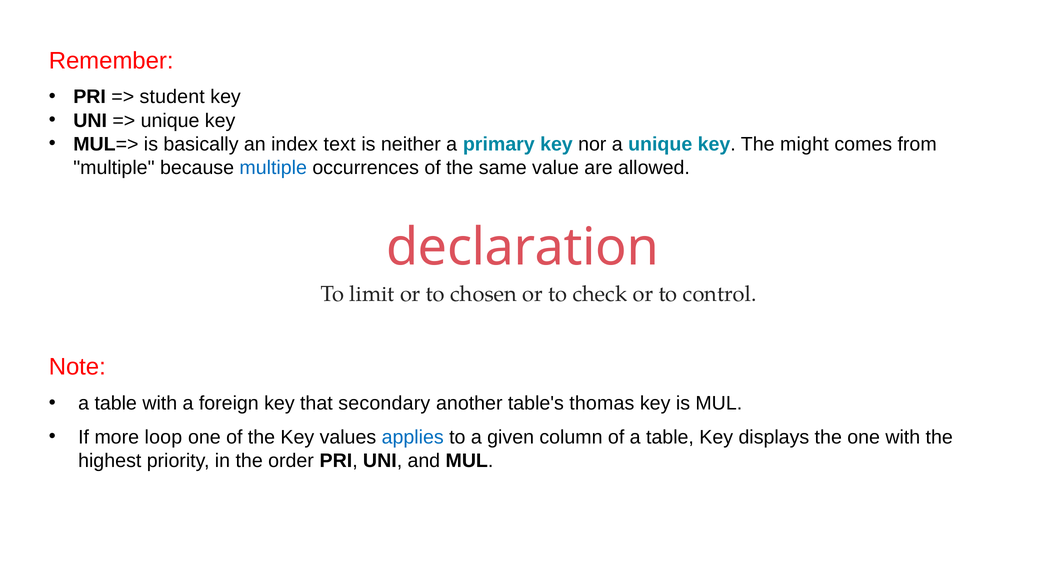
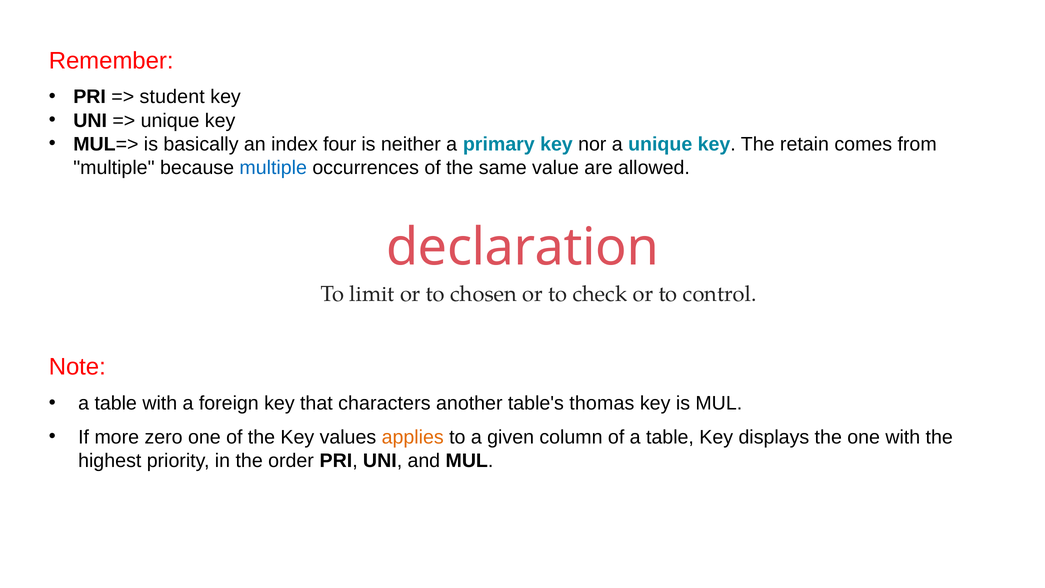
text: text -> four
might: might -> retain
secondary: secondary -> characters
loop: loop -> zero
applies colour: blue -> orange
